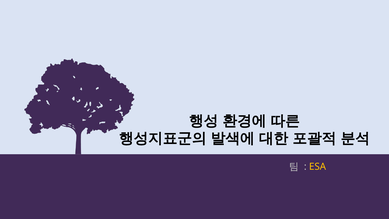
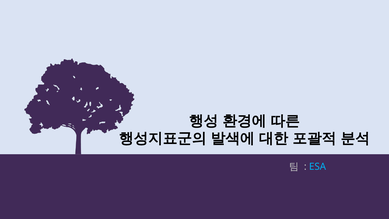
ESA colour: yellow -> light blue
